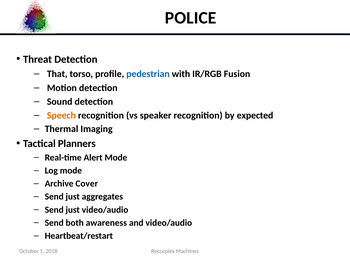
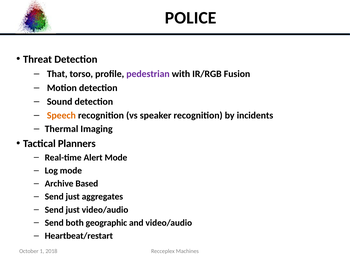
pedestrian colour: blue -> purple
expected: expected -> incidents
Cover: Cover -> Based
awareness: awareness -> geographic
